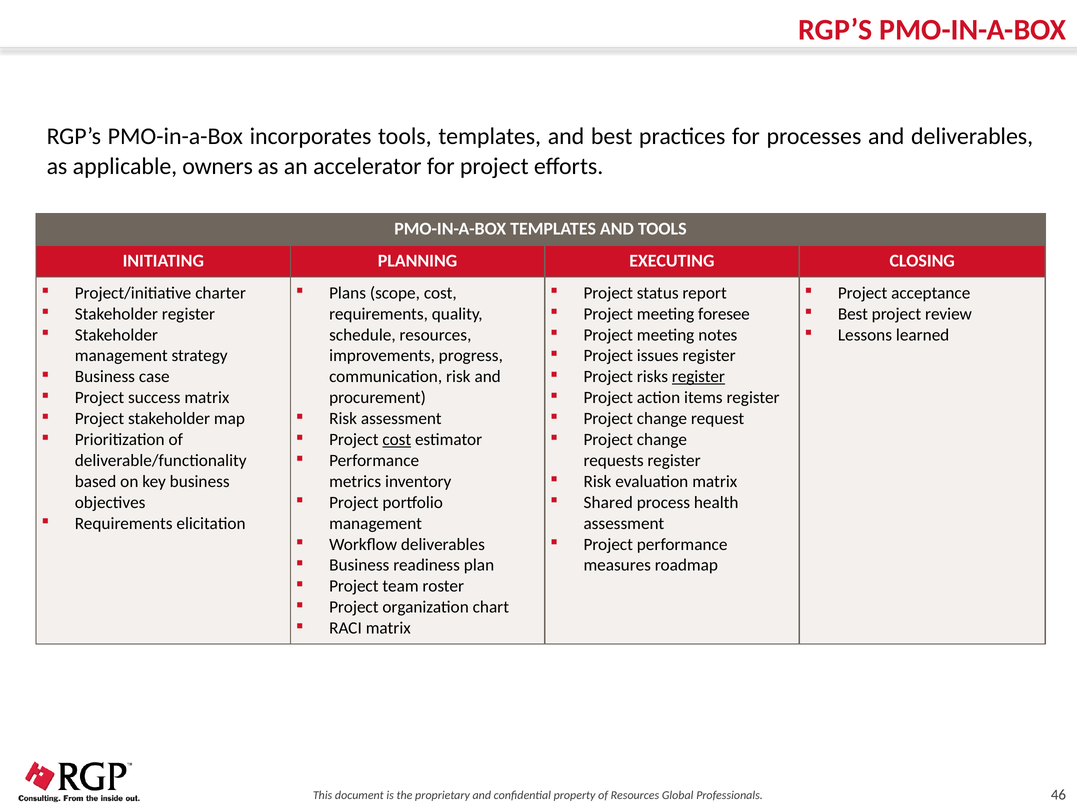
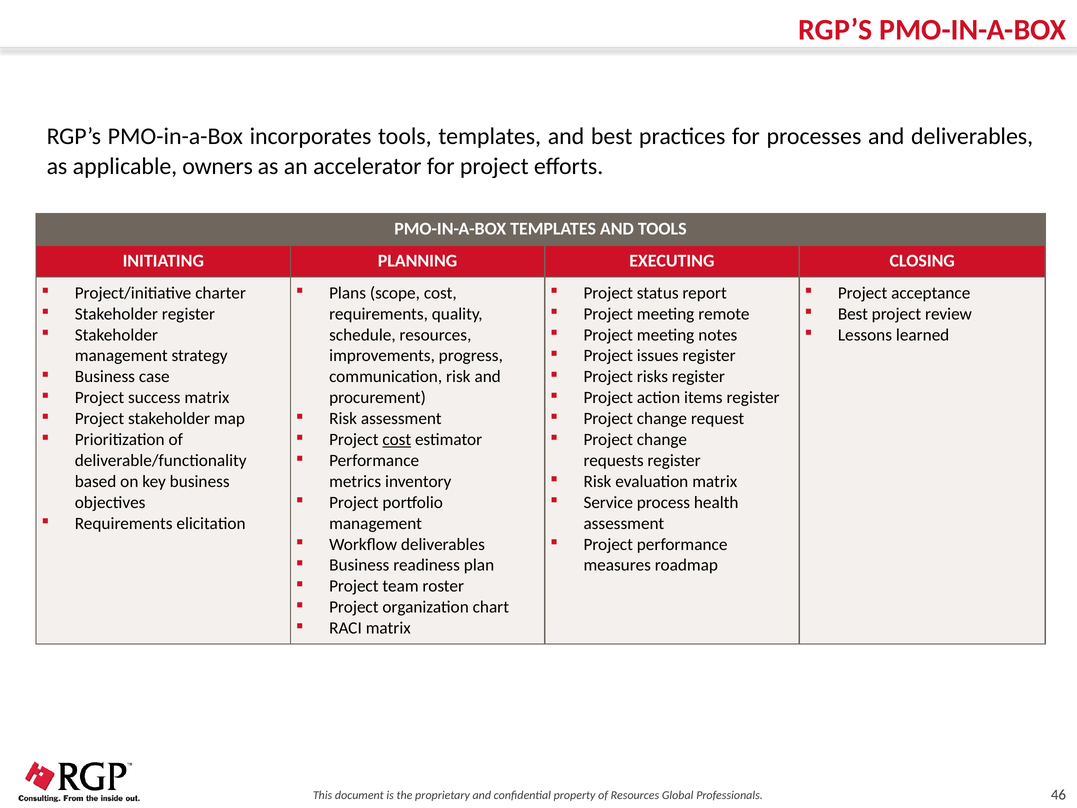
foresee: foresee -> remote
register at (698, 377) underline: present -> none
Shared: Shared -> Service
